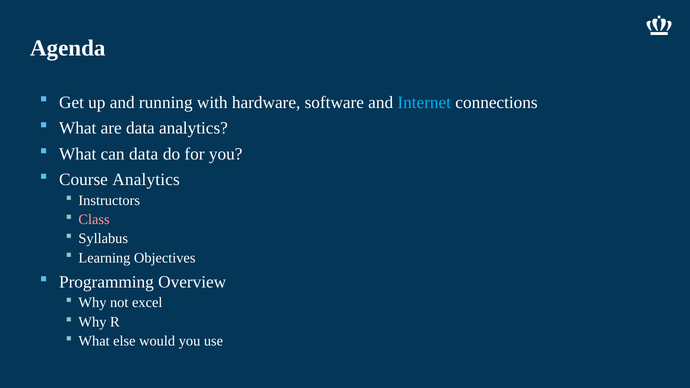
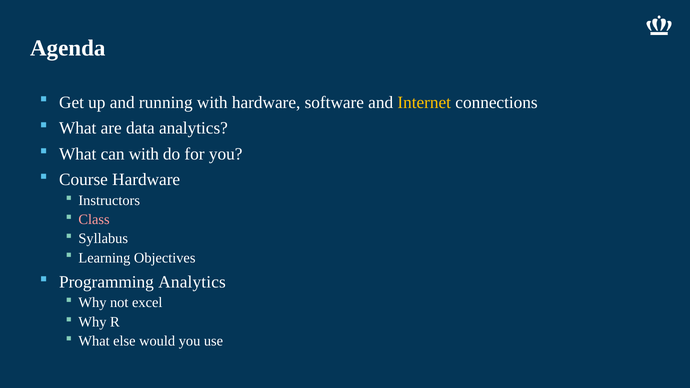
Internet colour: light blue -> yellow
can data: data -> with
Course Analytics: Analytics -> Hardware
Programming Overview: Overview -> Analytics
